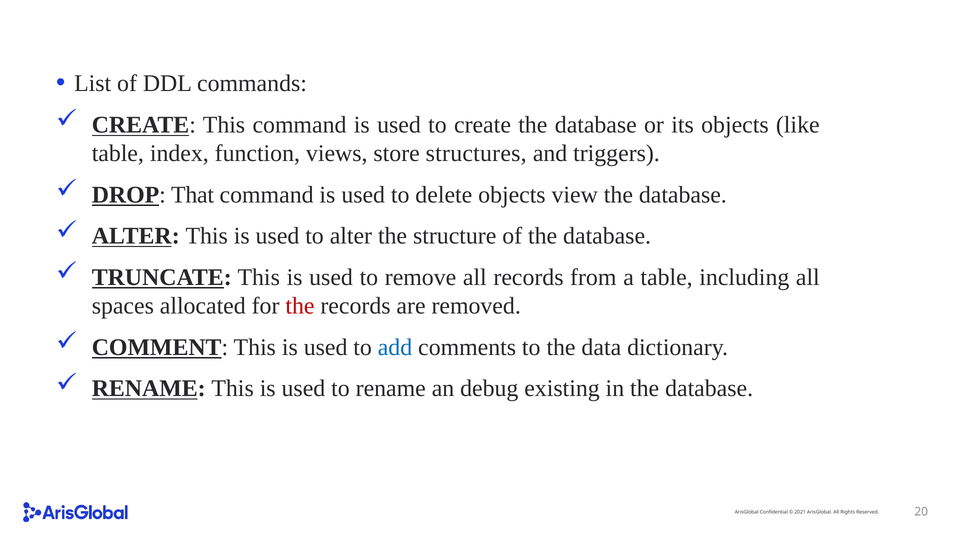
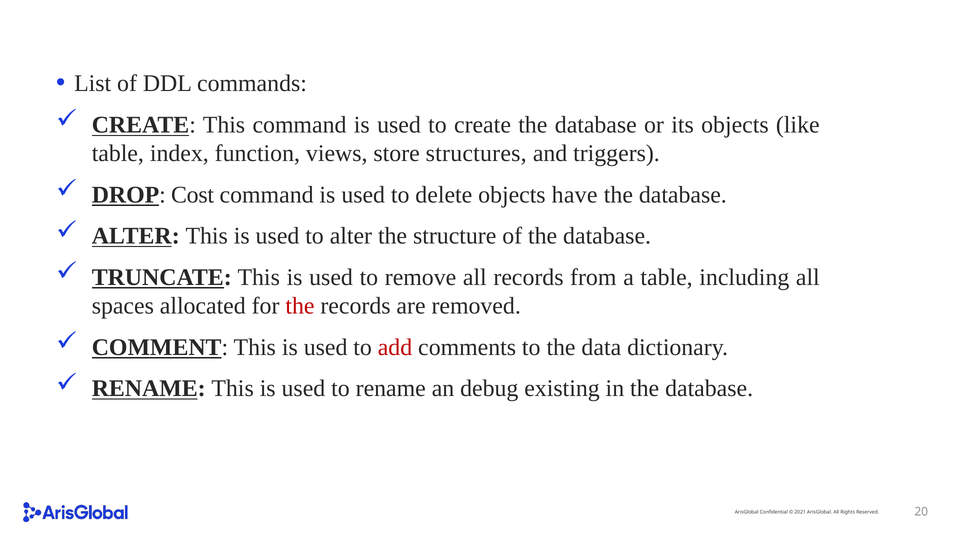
That: That -> Cost
view: view -> have
add colour: blue -> red
